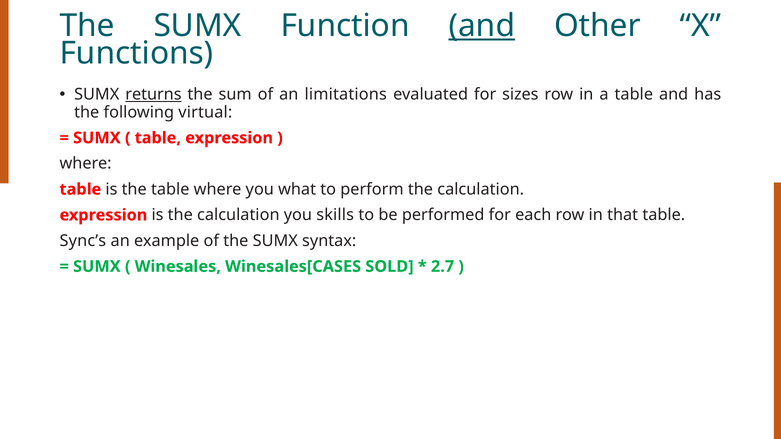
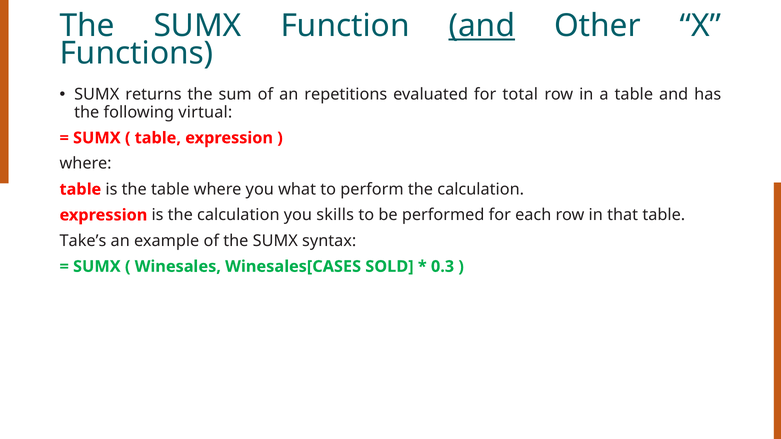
returns underline: present -> none
limitations: limitations -> repetitions
sizes: sizes -> total
Sync’s: Sync’s -> Take’s
2.7: 2.7 -> 0.3
